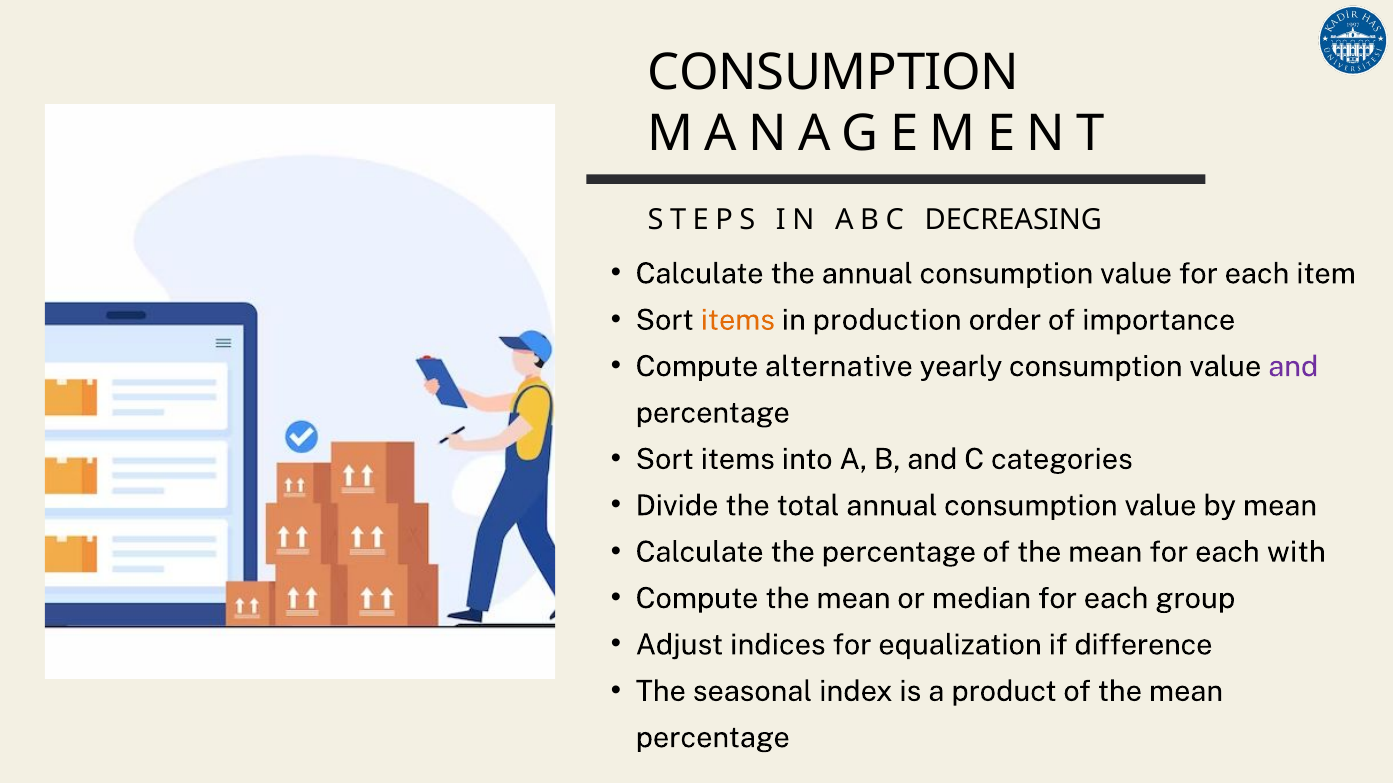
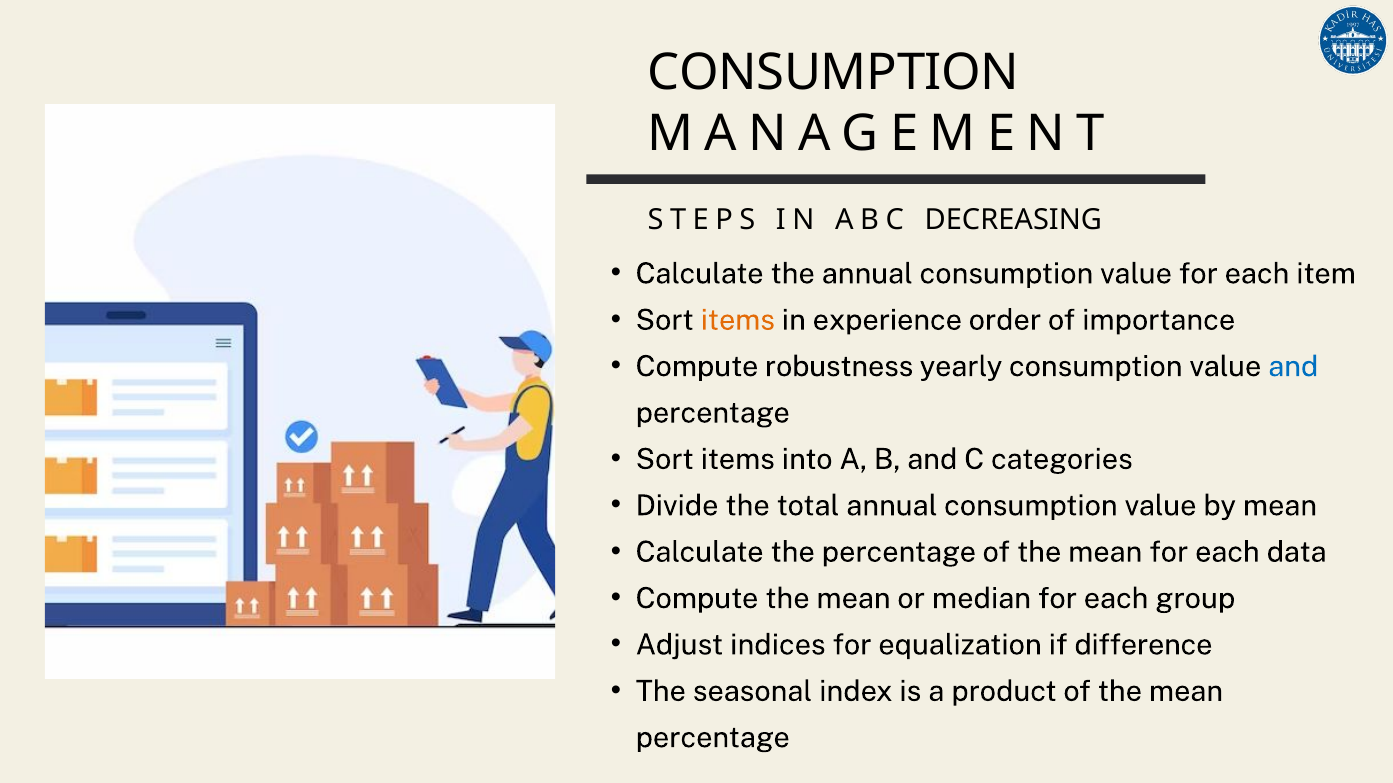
production: production -> experience
alternative: alternative -> robustness
and at (1293, 367) colour: purple -> blue
with: with -> data
